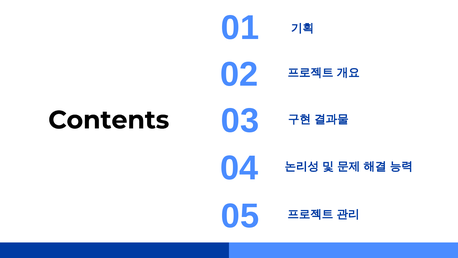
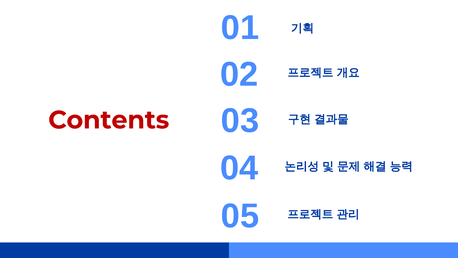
Contents colour: black -> red
